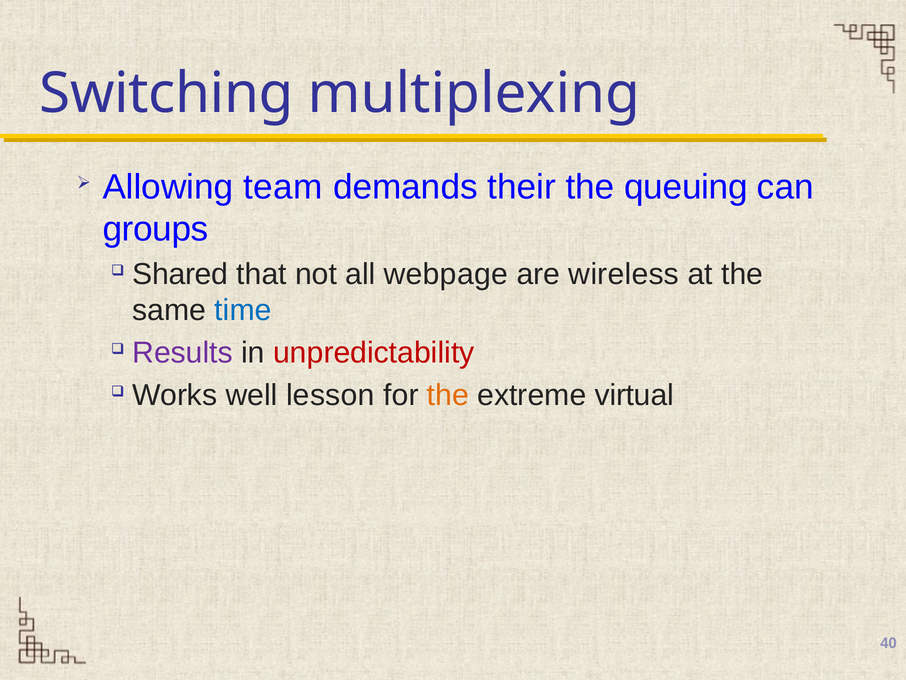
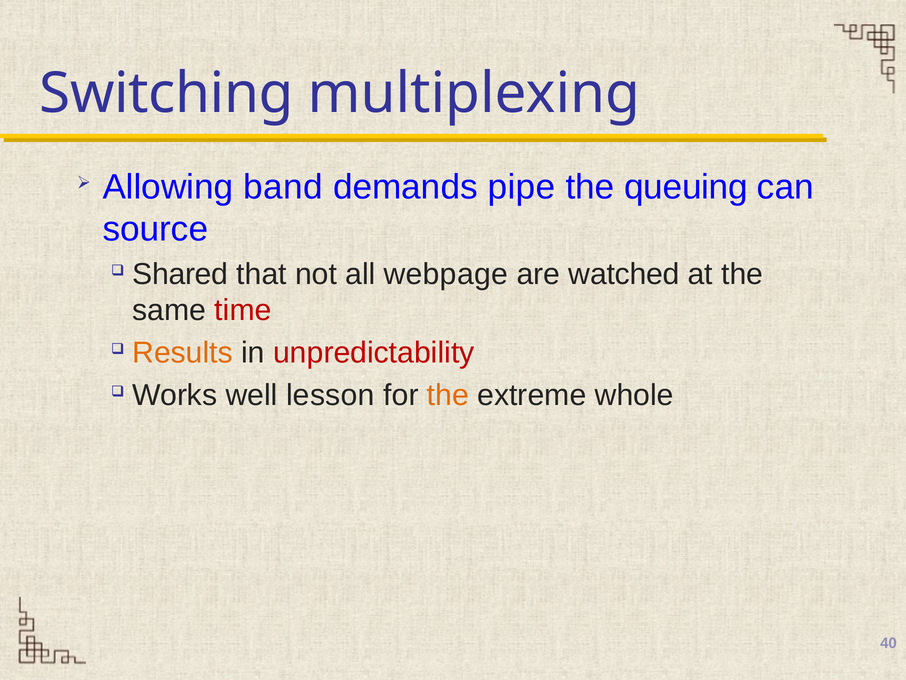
team: team -> band
their: their -> pipe
groups: groups -> source
wireless: wireless -> watched
time colour: blue -> red
Results colour: purple -> orange
virtual: virtual -> whole
